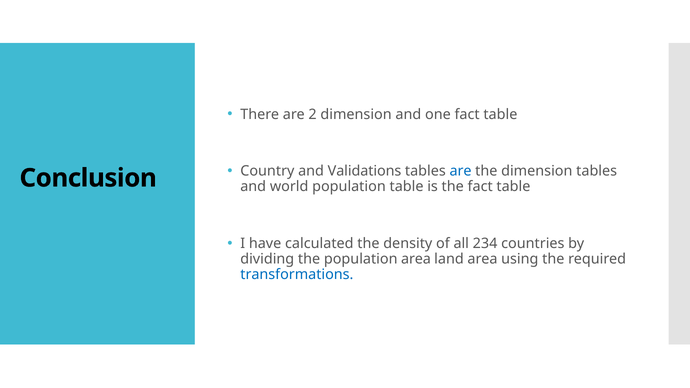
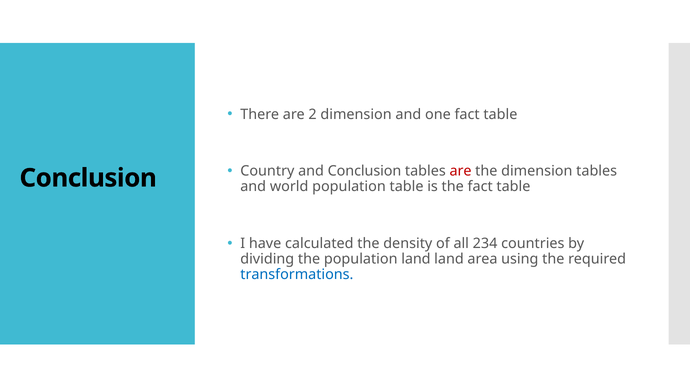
and Validations: Validations -> Conclusion
are at (461, 171) colour: blue -> red
population area: area -> land
